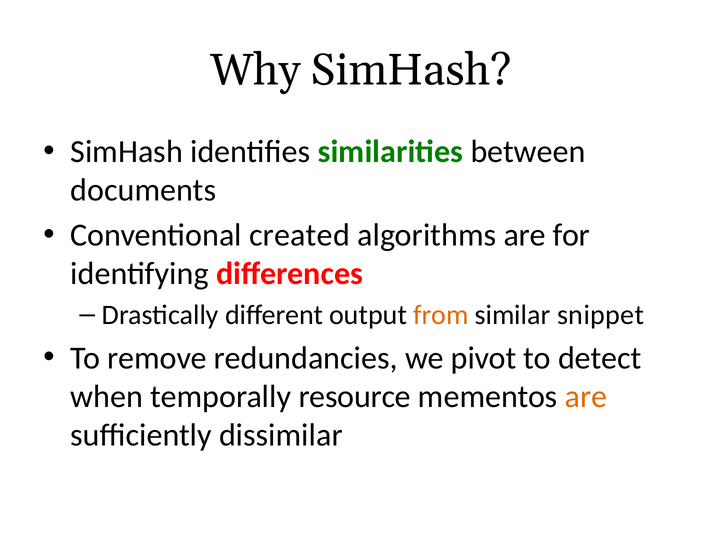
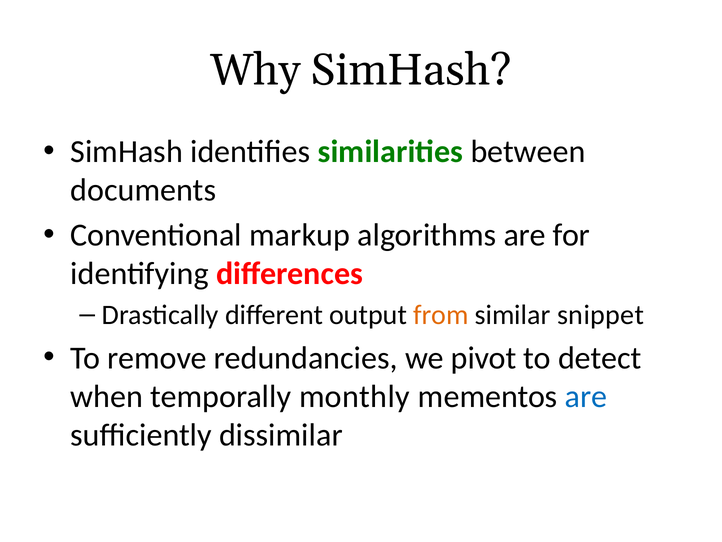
created: created -> markup
resource: resource -> monthly
are at (586, 396) colour: orange -> blue
